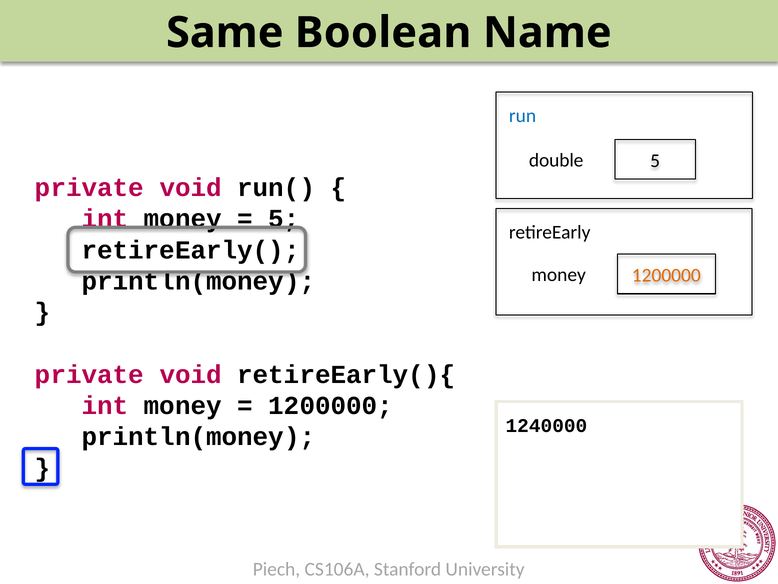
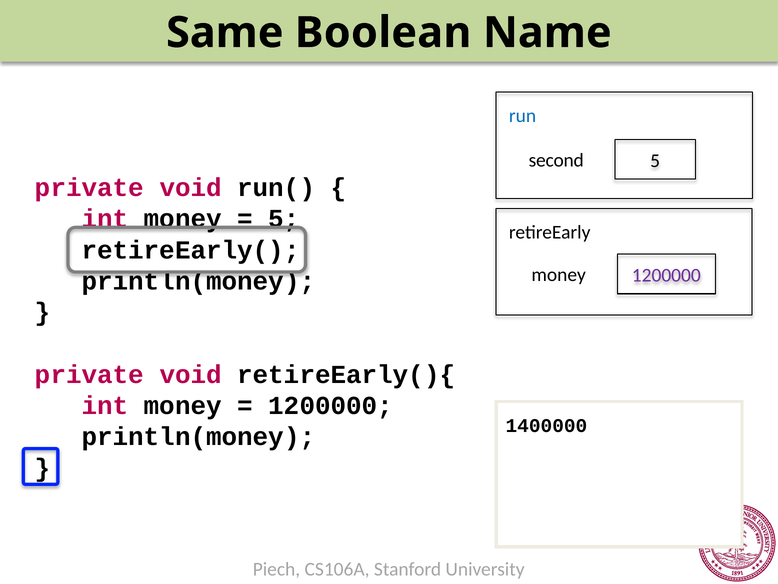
double: double -> second
1200000 at (666, 275) colour: orange -> purple
1240000: 1240000 -> 1400000
